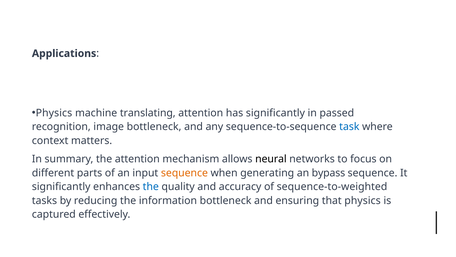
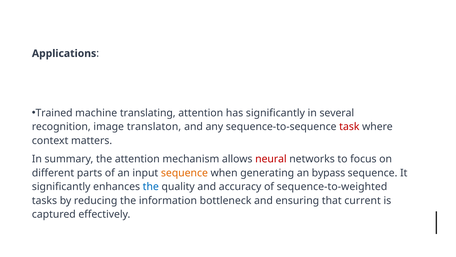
Physics at (54, 113): Physics -> Trained
passed: passed -> several
image bottleneck: bottleneck -> translaton
task colour: blue -> red
neural colour: black -> red
that physics: physics -> current
